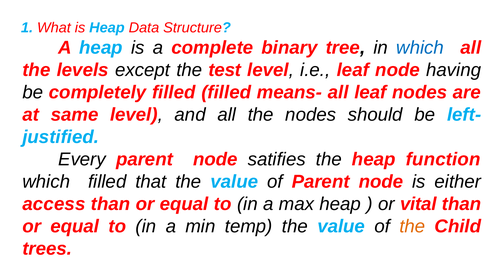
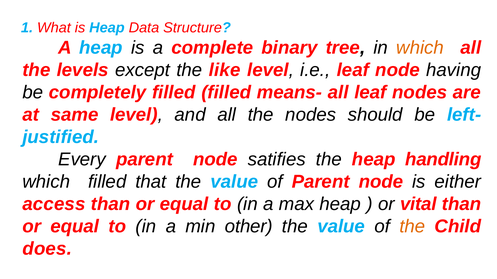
which at (420, 48) colour: blue -> orange
test: test -> like
function: function -> handling
temp: temp -> other
trees: trees -> does
